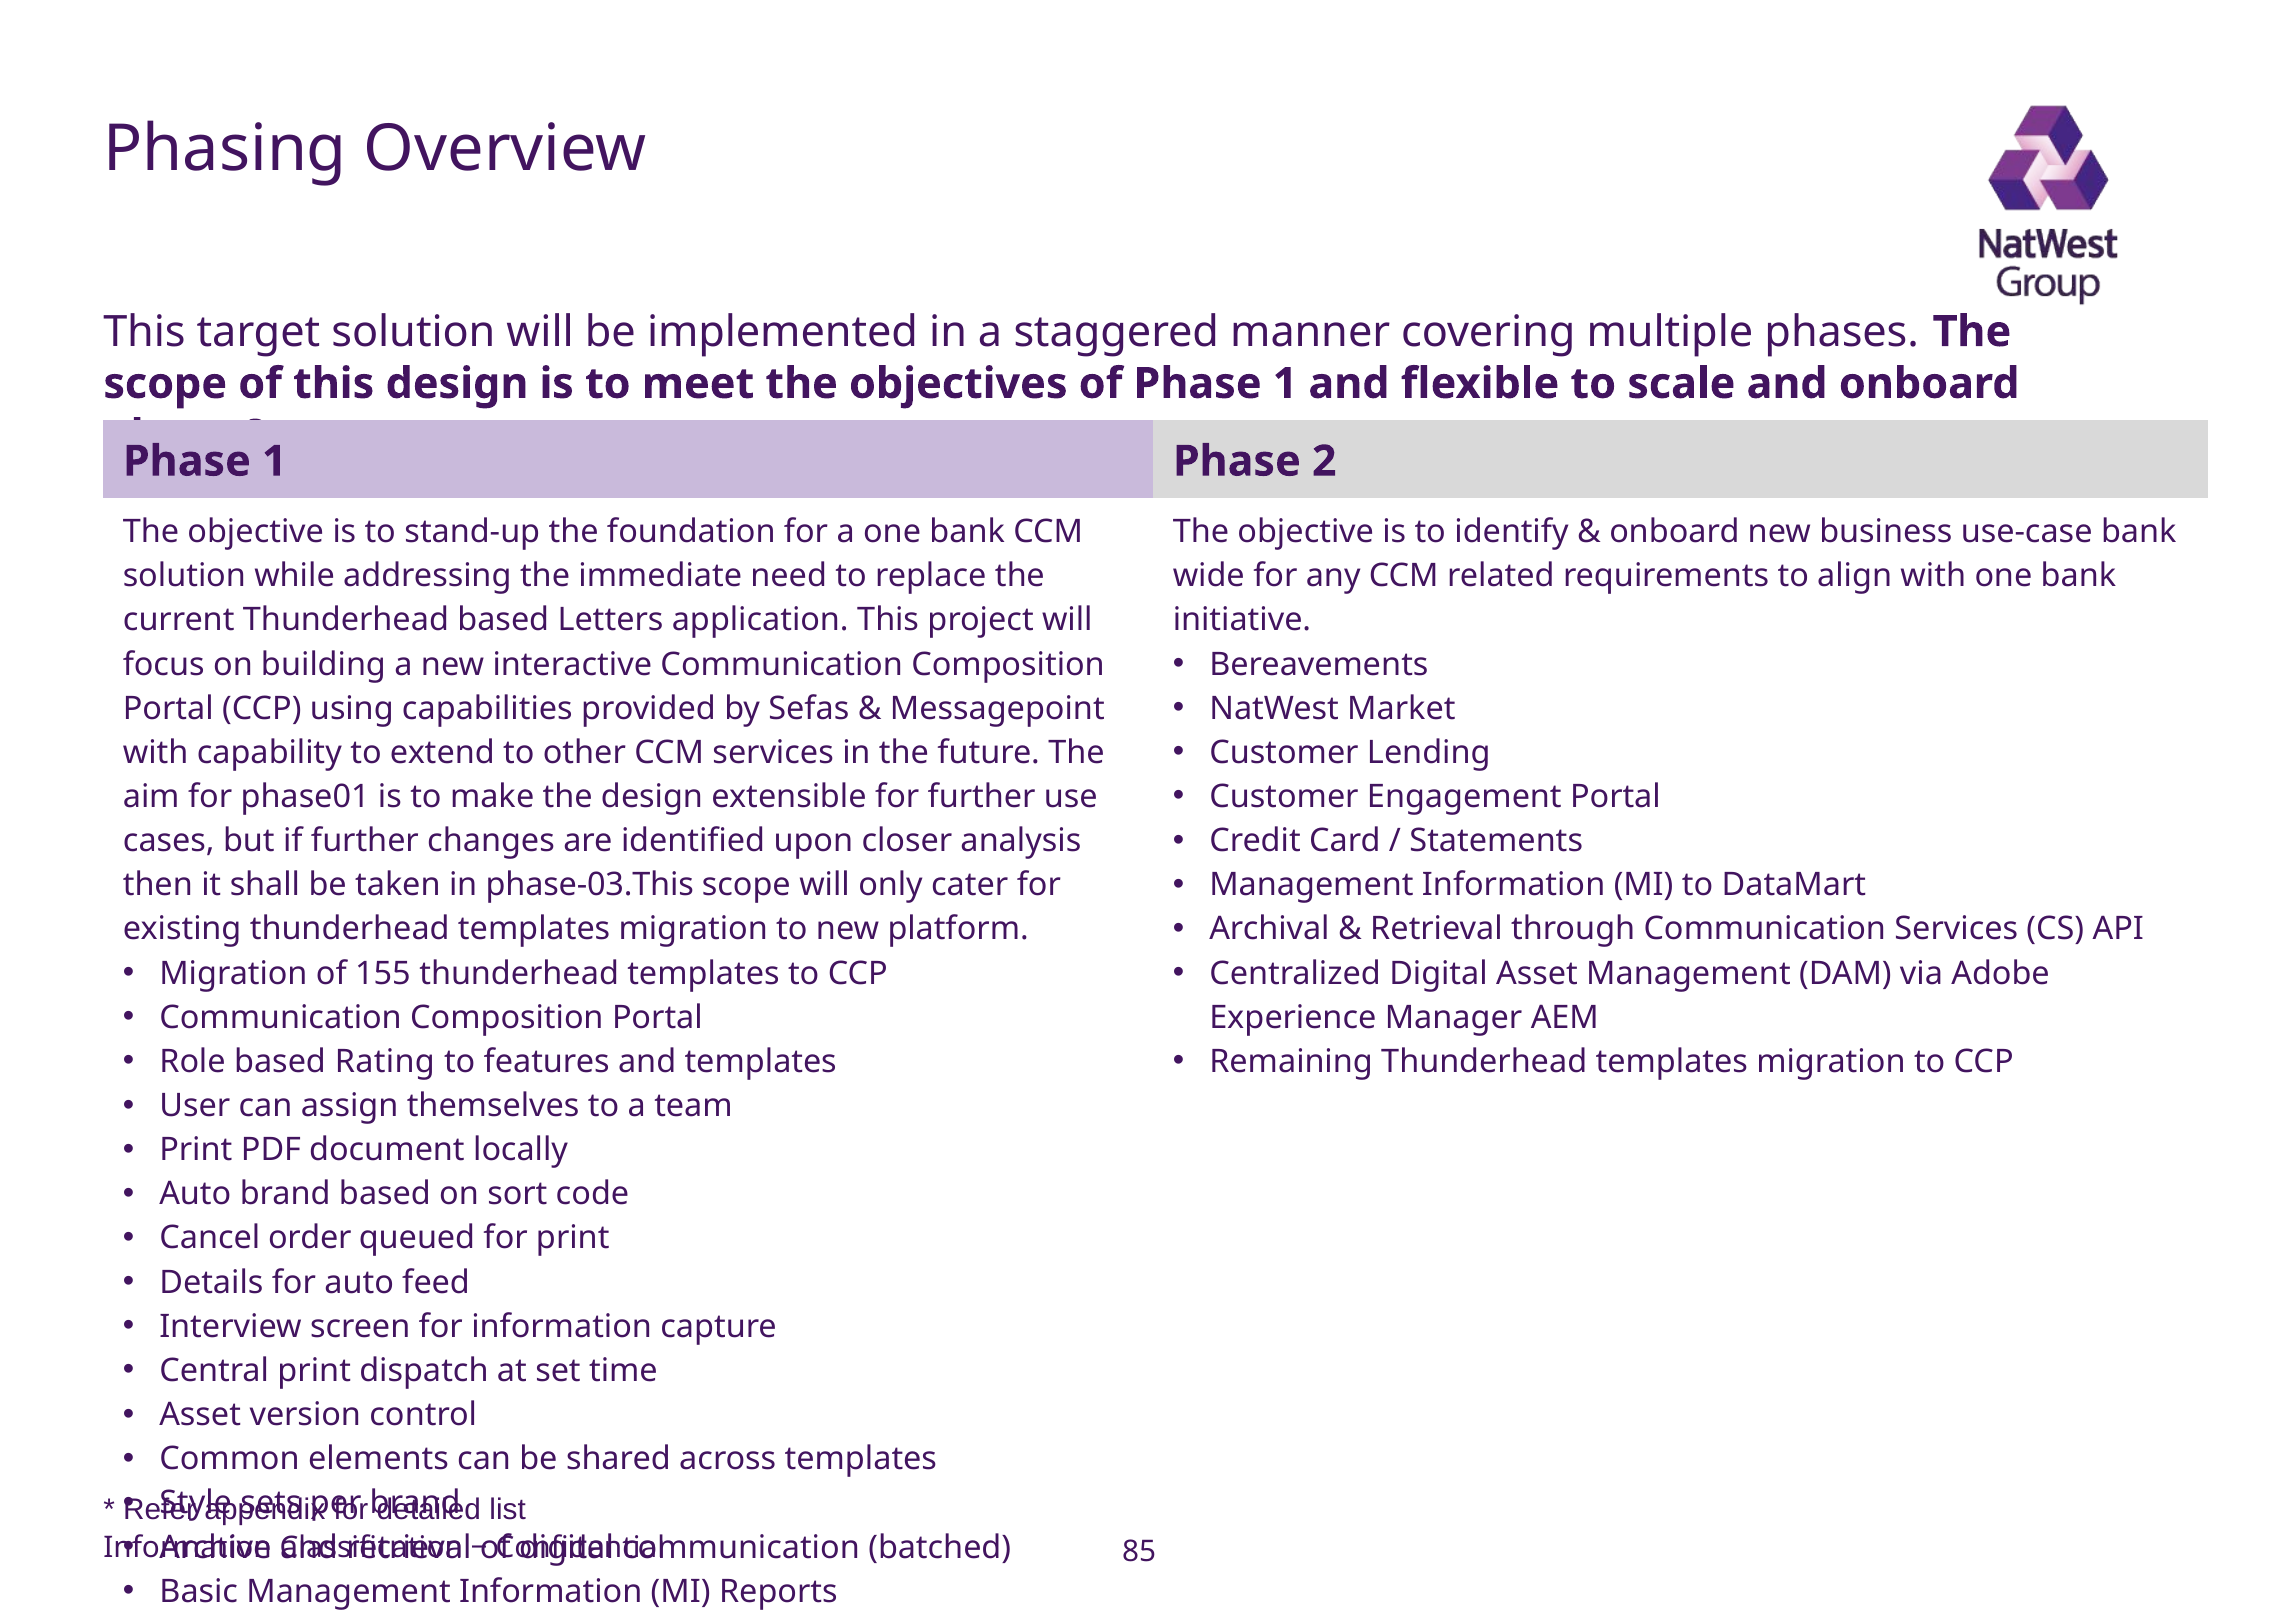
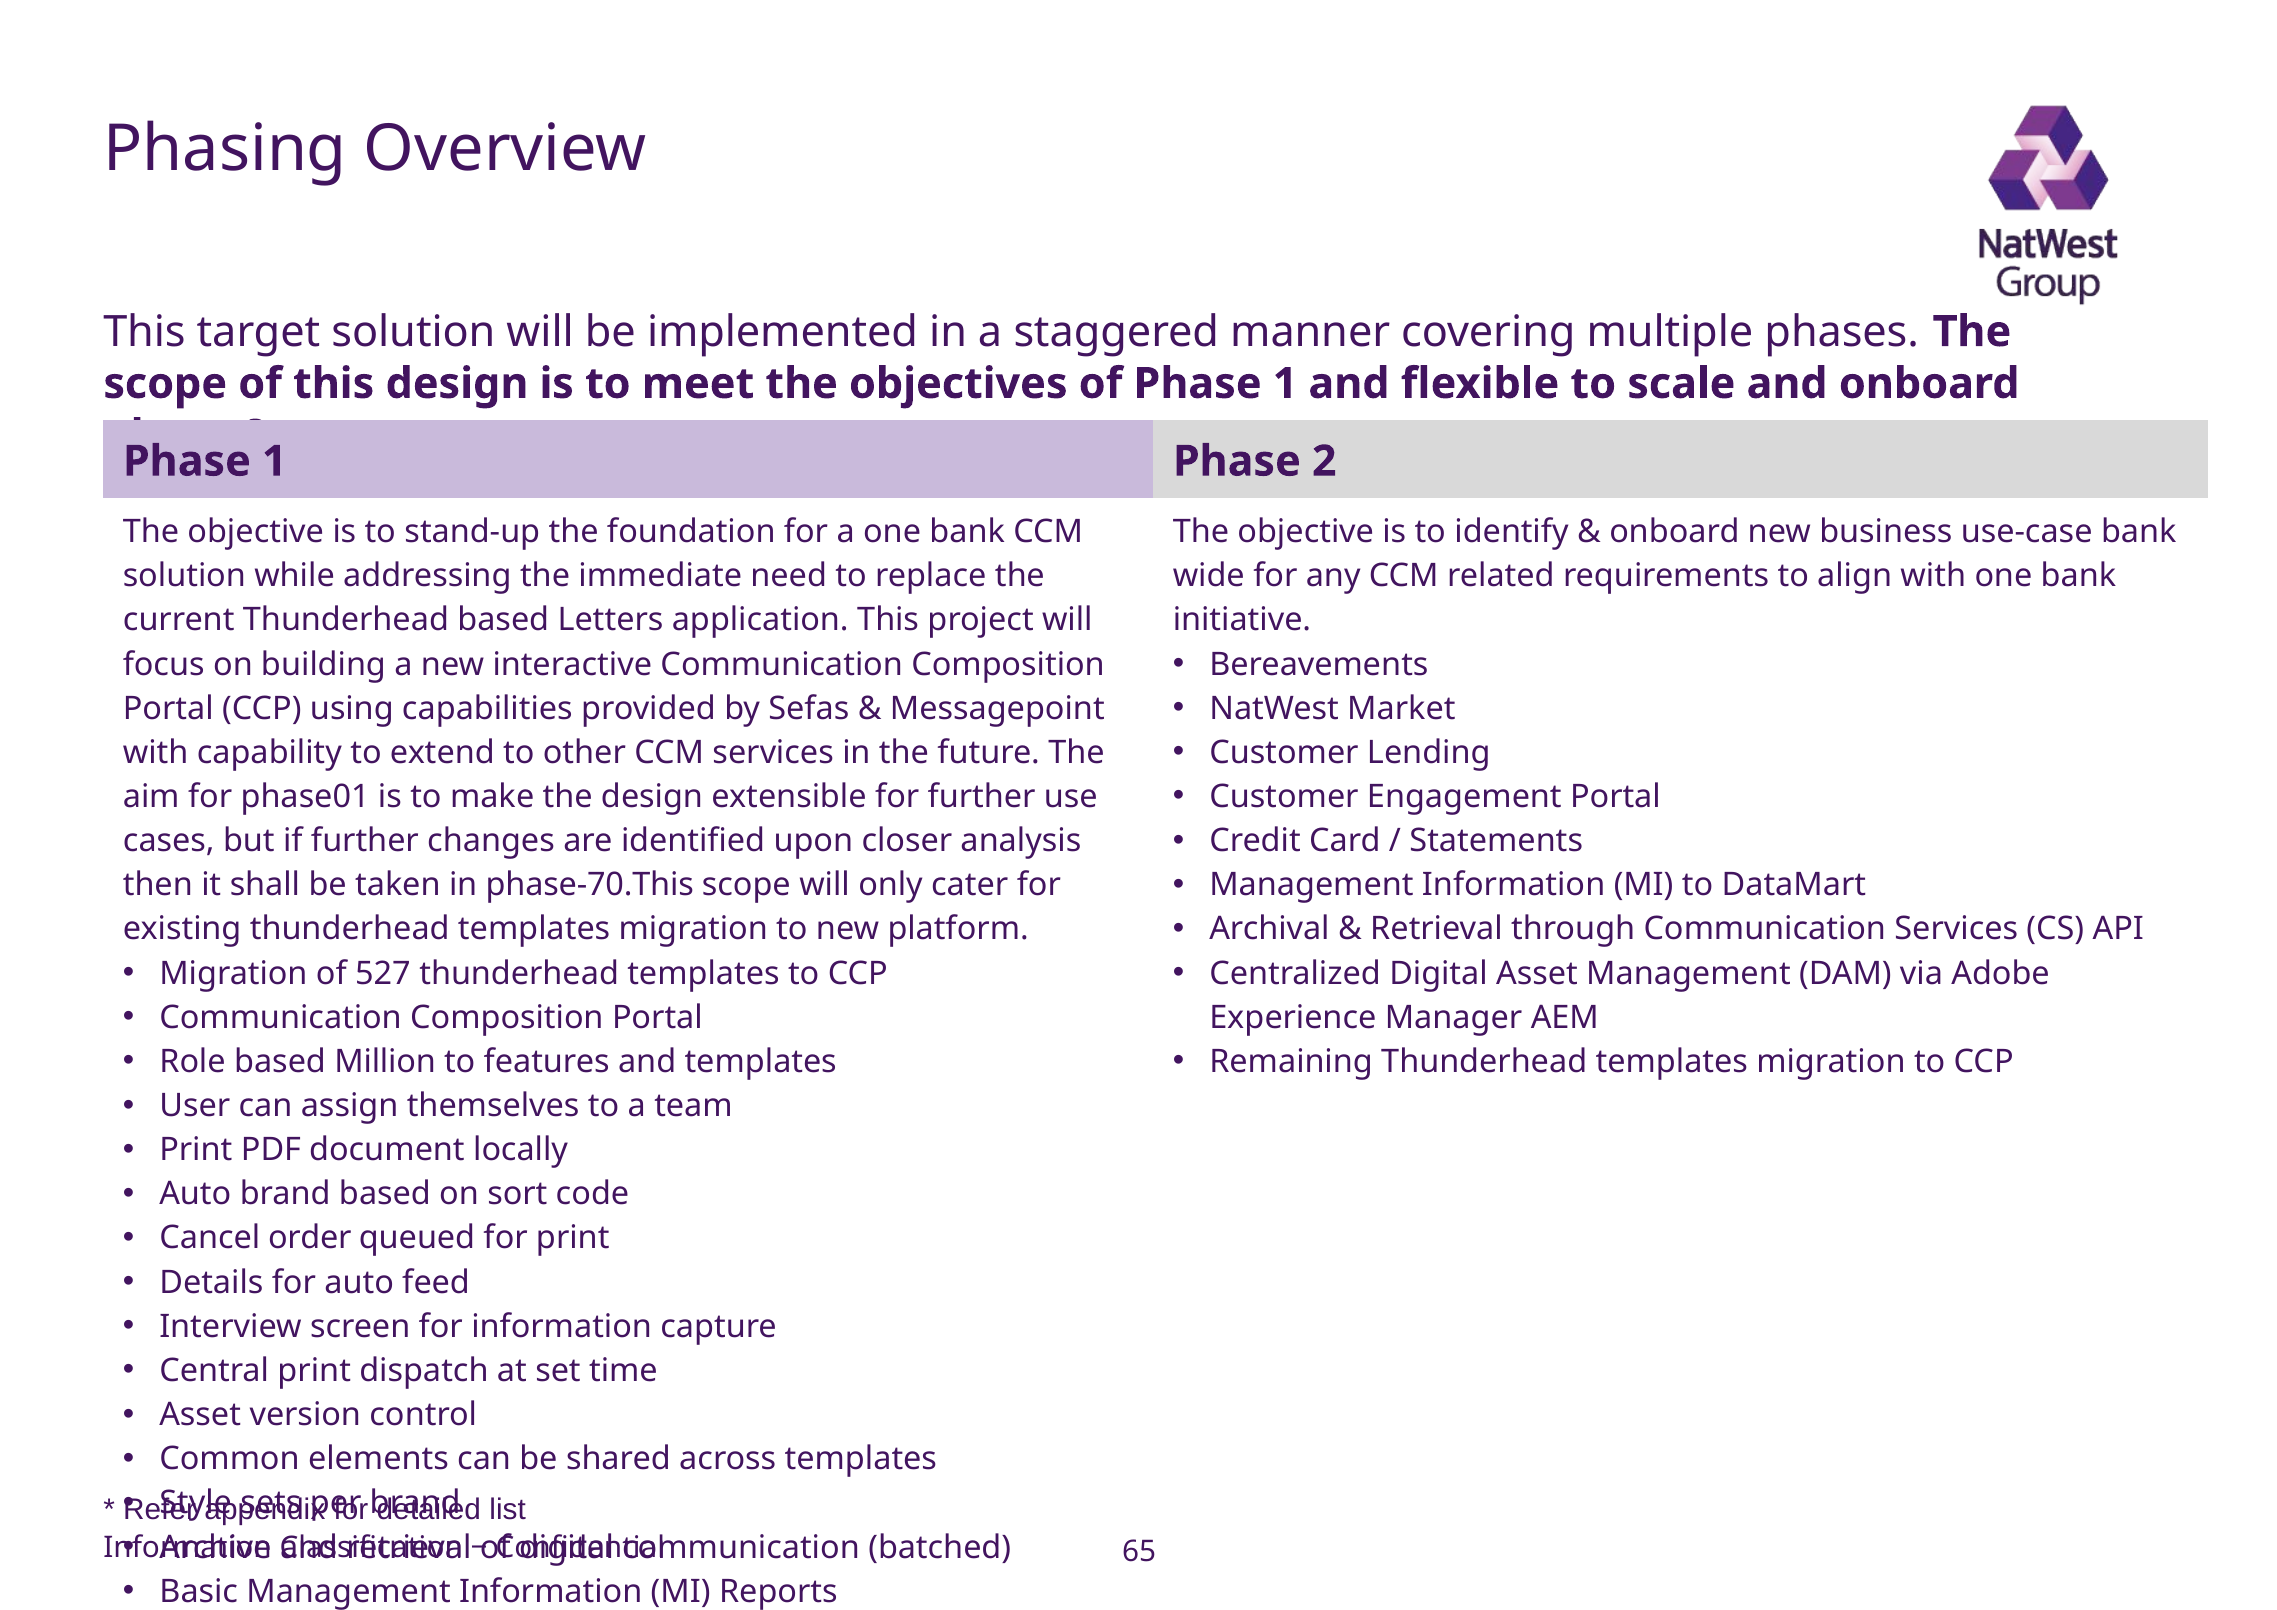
phase-03.This: phase-03.This -> phase-70.This
155: 155 -> 527
Rating: Rating -> Million
85: 85 -> 65
